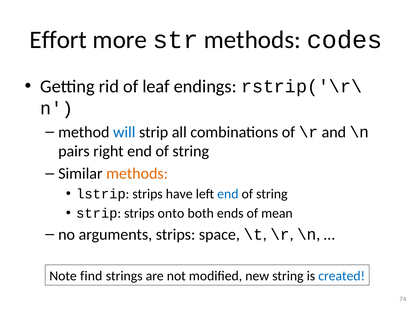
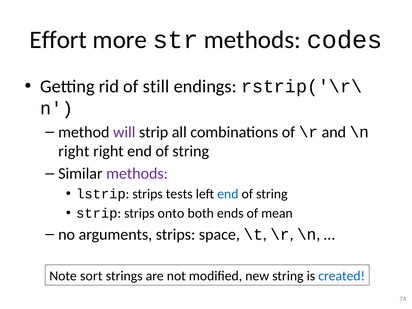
leaf: leaf -> still
will colour: blue -> purple
pairs at (74, 151): pairs -> right
methods at (137, 174) colour: orange -> purple
have: have -> tests
find: find -> sort
